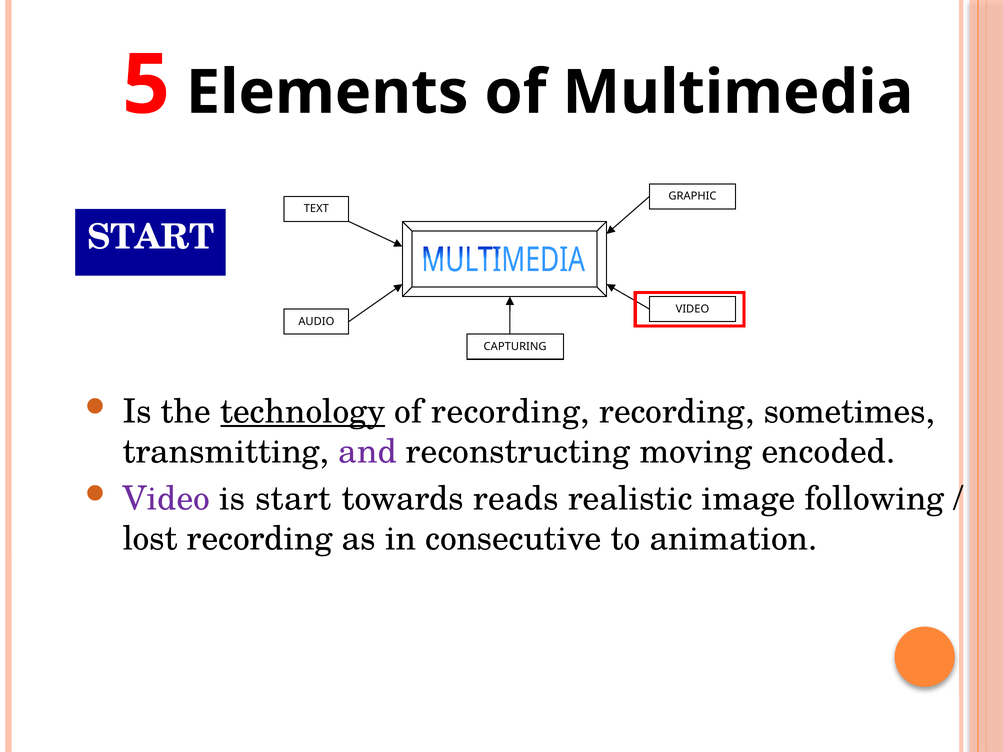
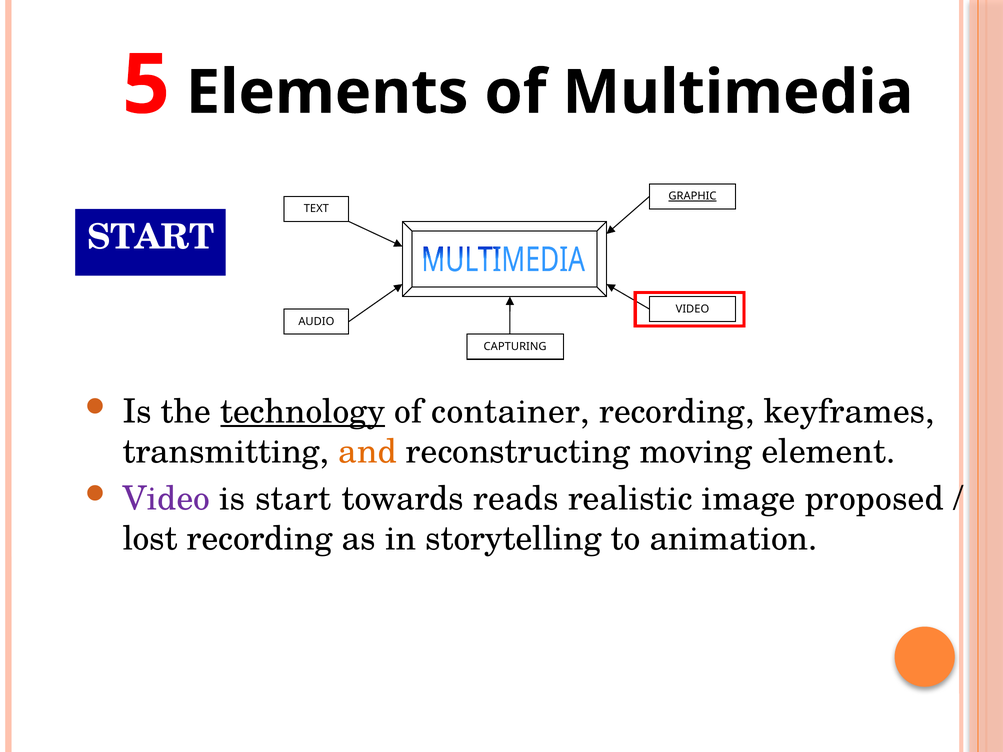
GRAPHIC underline: none -> present
of recording: recording -> container
sometimes: sometimes -> keyframes
and colour: purple -> orange
encoded: encoded -> element
following: following -> proposed
consecutive: consecutive -> storytelling
